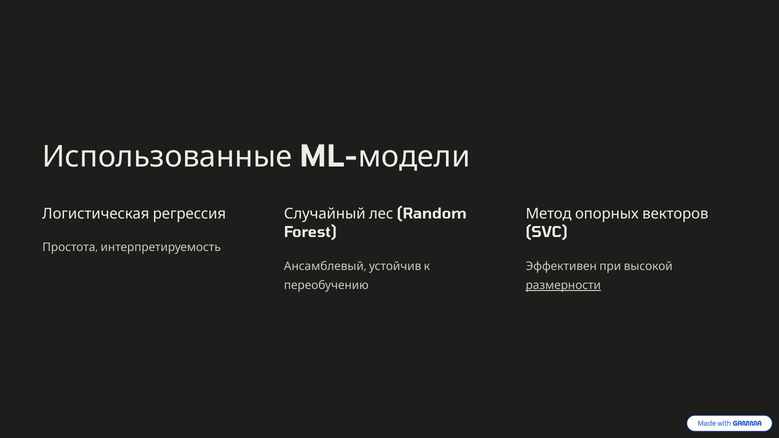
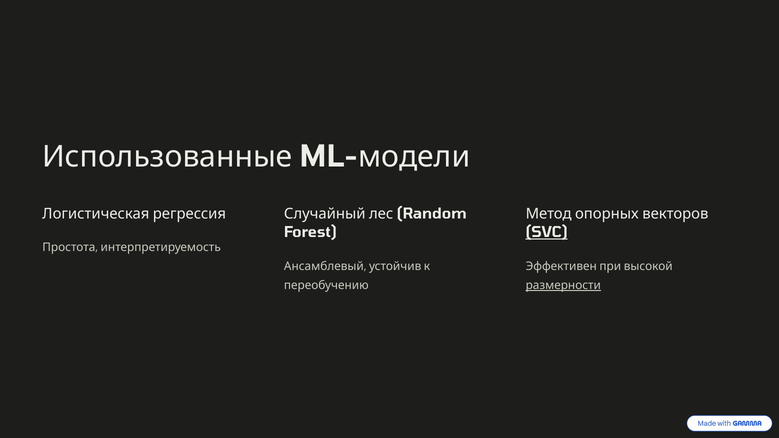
SVC underline: none -> present
